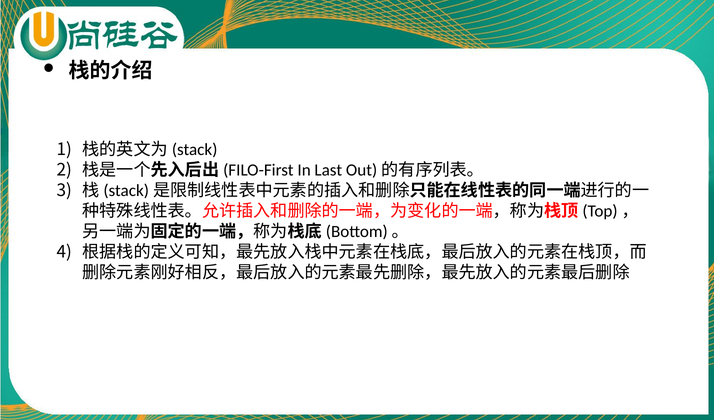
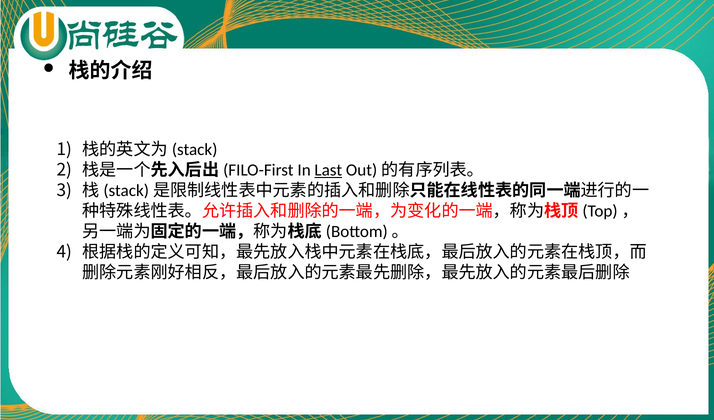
Last underline: none -> present
